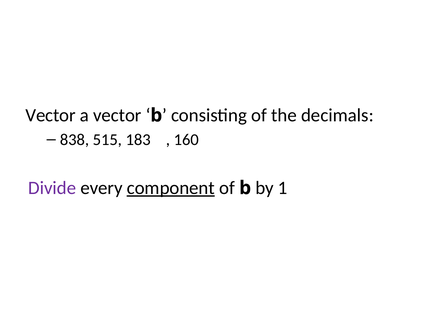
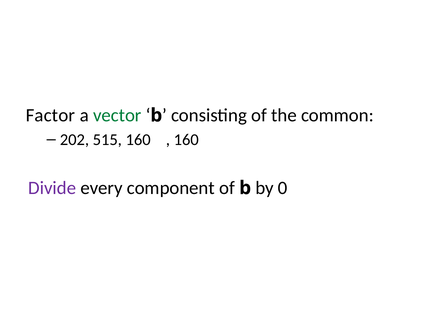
Vector at (51, 115): Vector -> Factor
vector at (117, 115) colour: black -> green
decimals: decimals -> common
838: 838 -> 202
515 183: 183 -> 160
component underline: present -> none
1: 1 -> 0
